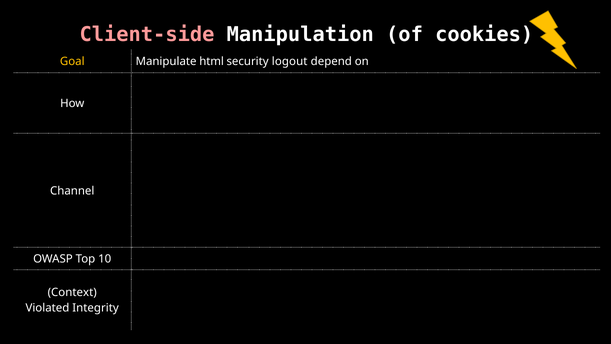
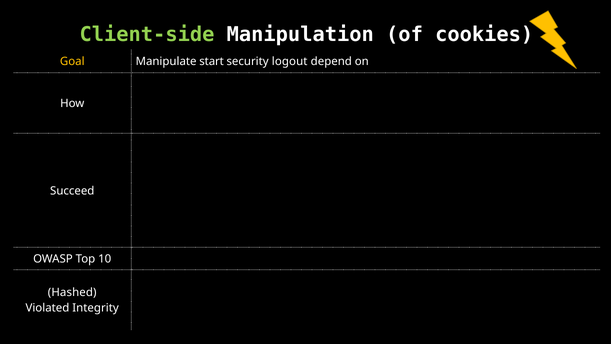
Client-side colour: pink -> light green
html: html -> start
Channel: Channel -> Succeed
Context: Context -> Hashed
